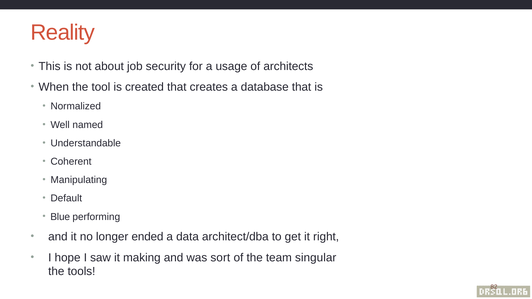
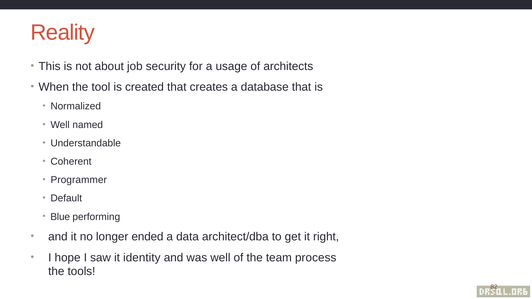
Manipulating: Manipulating -> Programmer
making: making -> identity
was sort: sort -> well
singular: singular -> process
